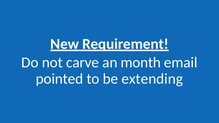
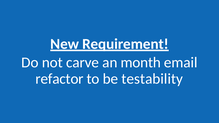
pointed: pointed -> refactor
extending: extending -> testability
